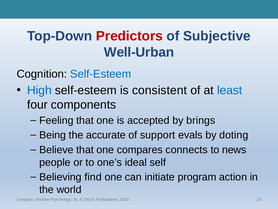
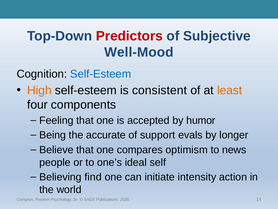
Well-Urban: Well-Urban -> Well-Mood
High colour: blue -> orange
least colour: blue -> orange
brings: brings -> humor
doting: doting -> longer
connects: connects -> optimism
program: program -> intensity
